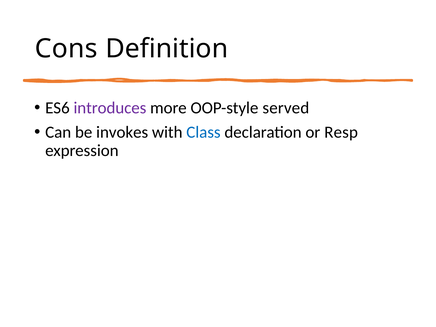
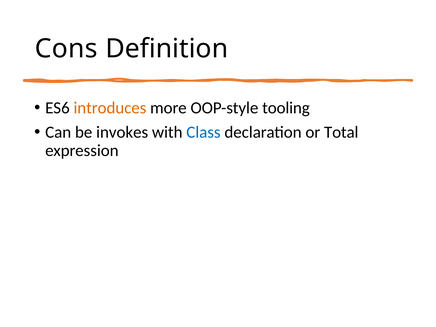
introduces colour: purple -> orange
served: served -> tooling
Resp: Resp -> Total
